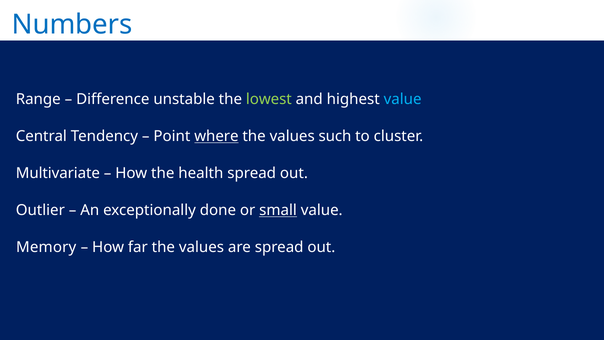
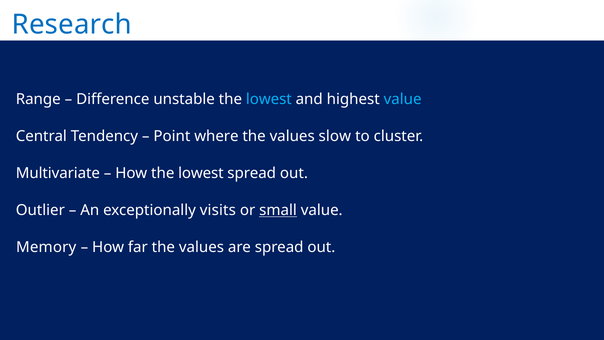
Numbers: Numbers -> Research
lowest at (269, 99) colour: light green -> light blue
where underline: present -> none
such: such -> slow
How the health: health -> lowest
done: done -> visits
